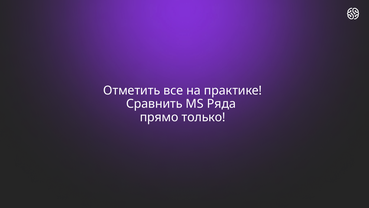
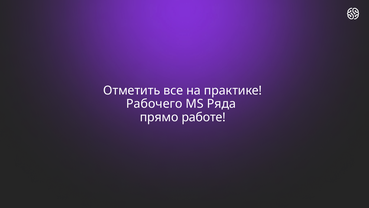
Сравнить: Сравнить -> Рабочего
только: только -> работе
